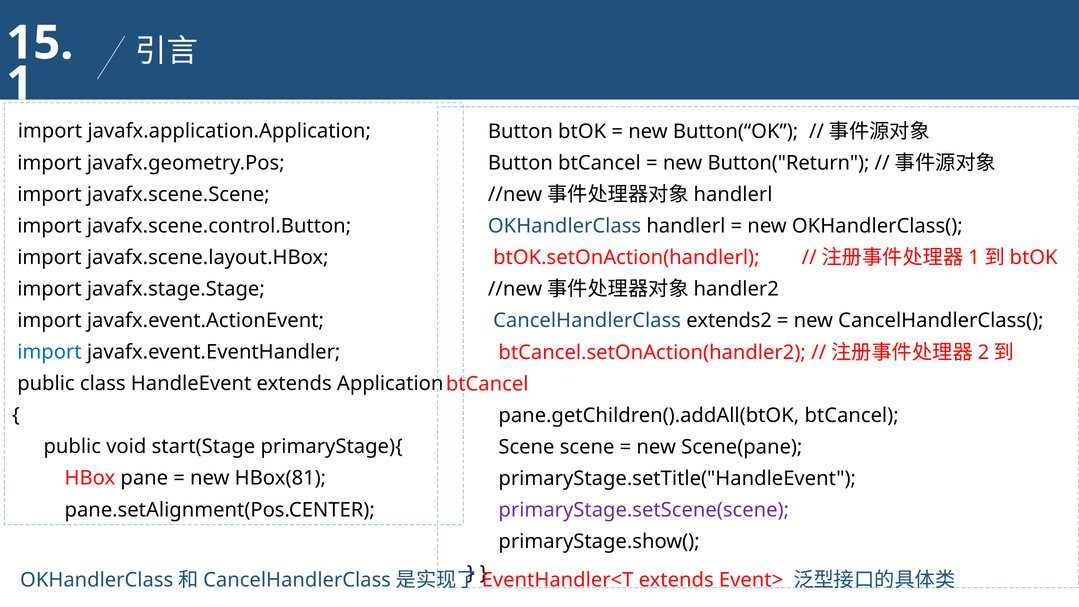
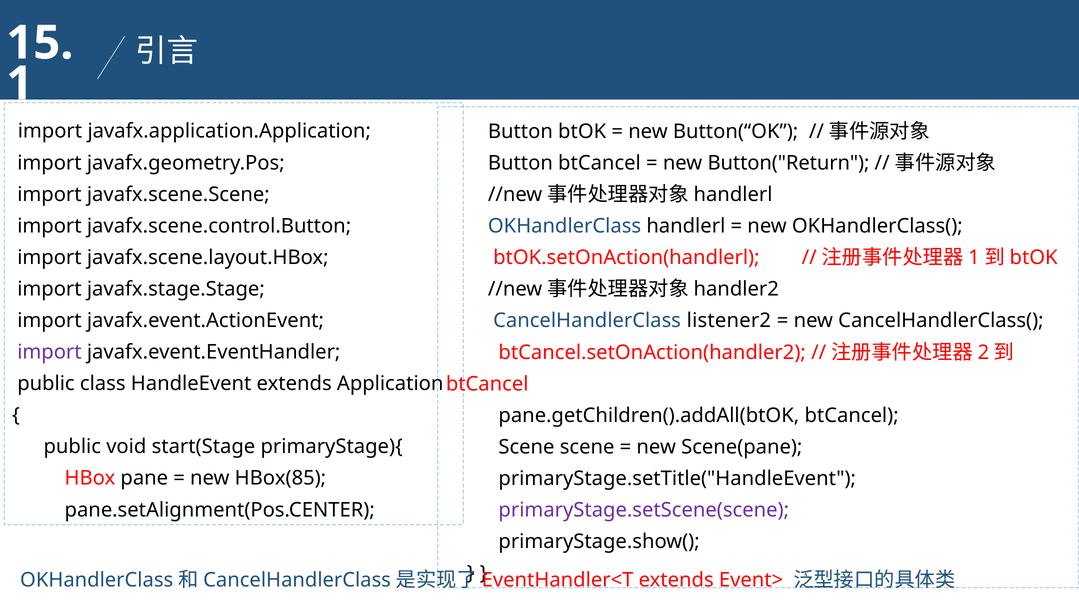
extends2: extends2 -> listener2
import at (49, 352) colour: blue -> purple
HBox(81: HBox(81 -> HBox(85
